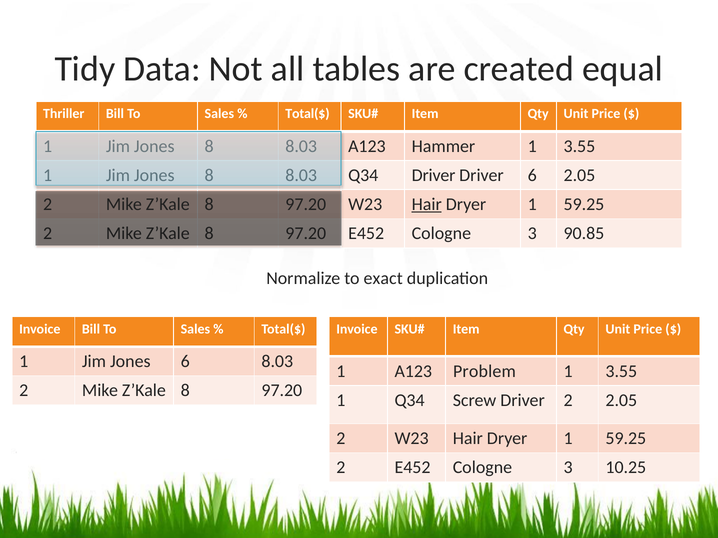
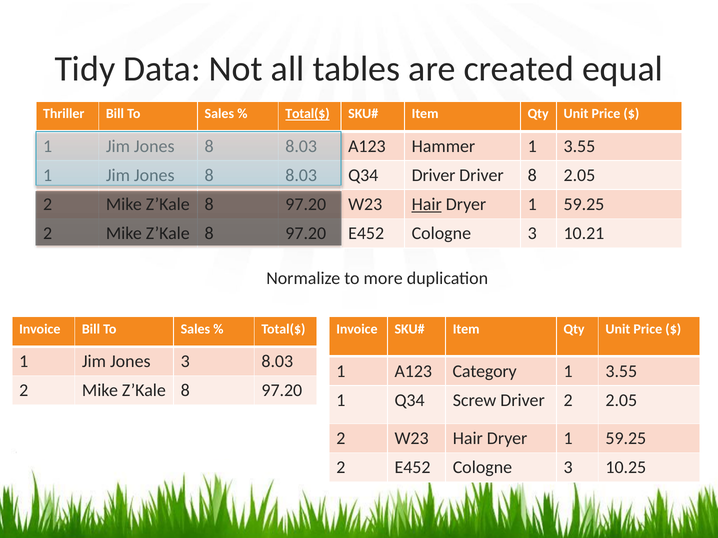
Total($ at (307, 114) underline: none -> present
Driver 6: 6 -> 8
90.85: 90.85 -> 10.21
exact: exact -> more
Jones 6: 6 -> 3
Problem: Problem -> Category
